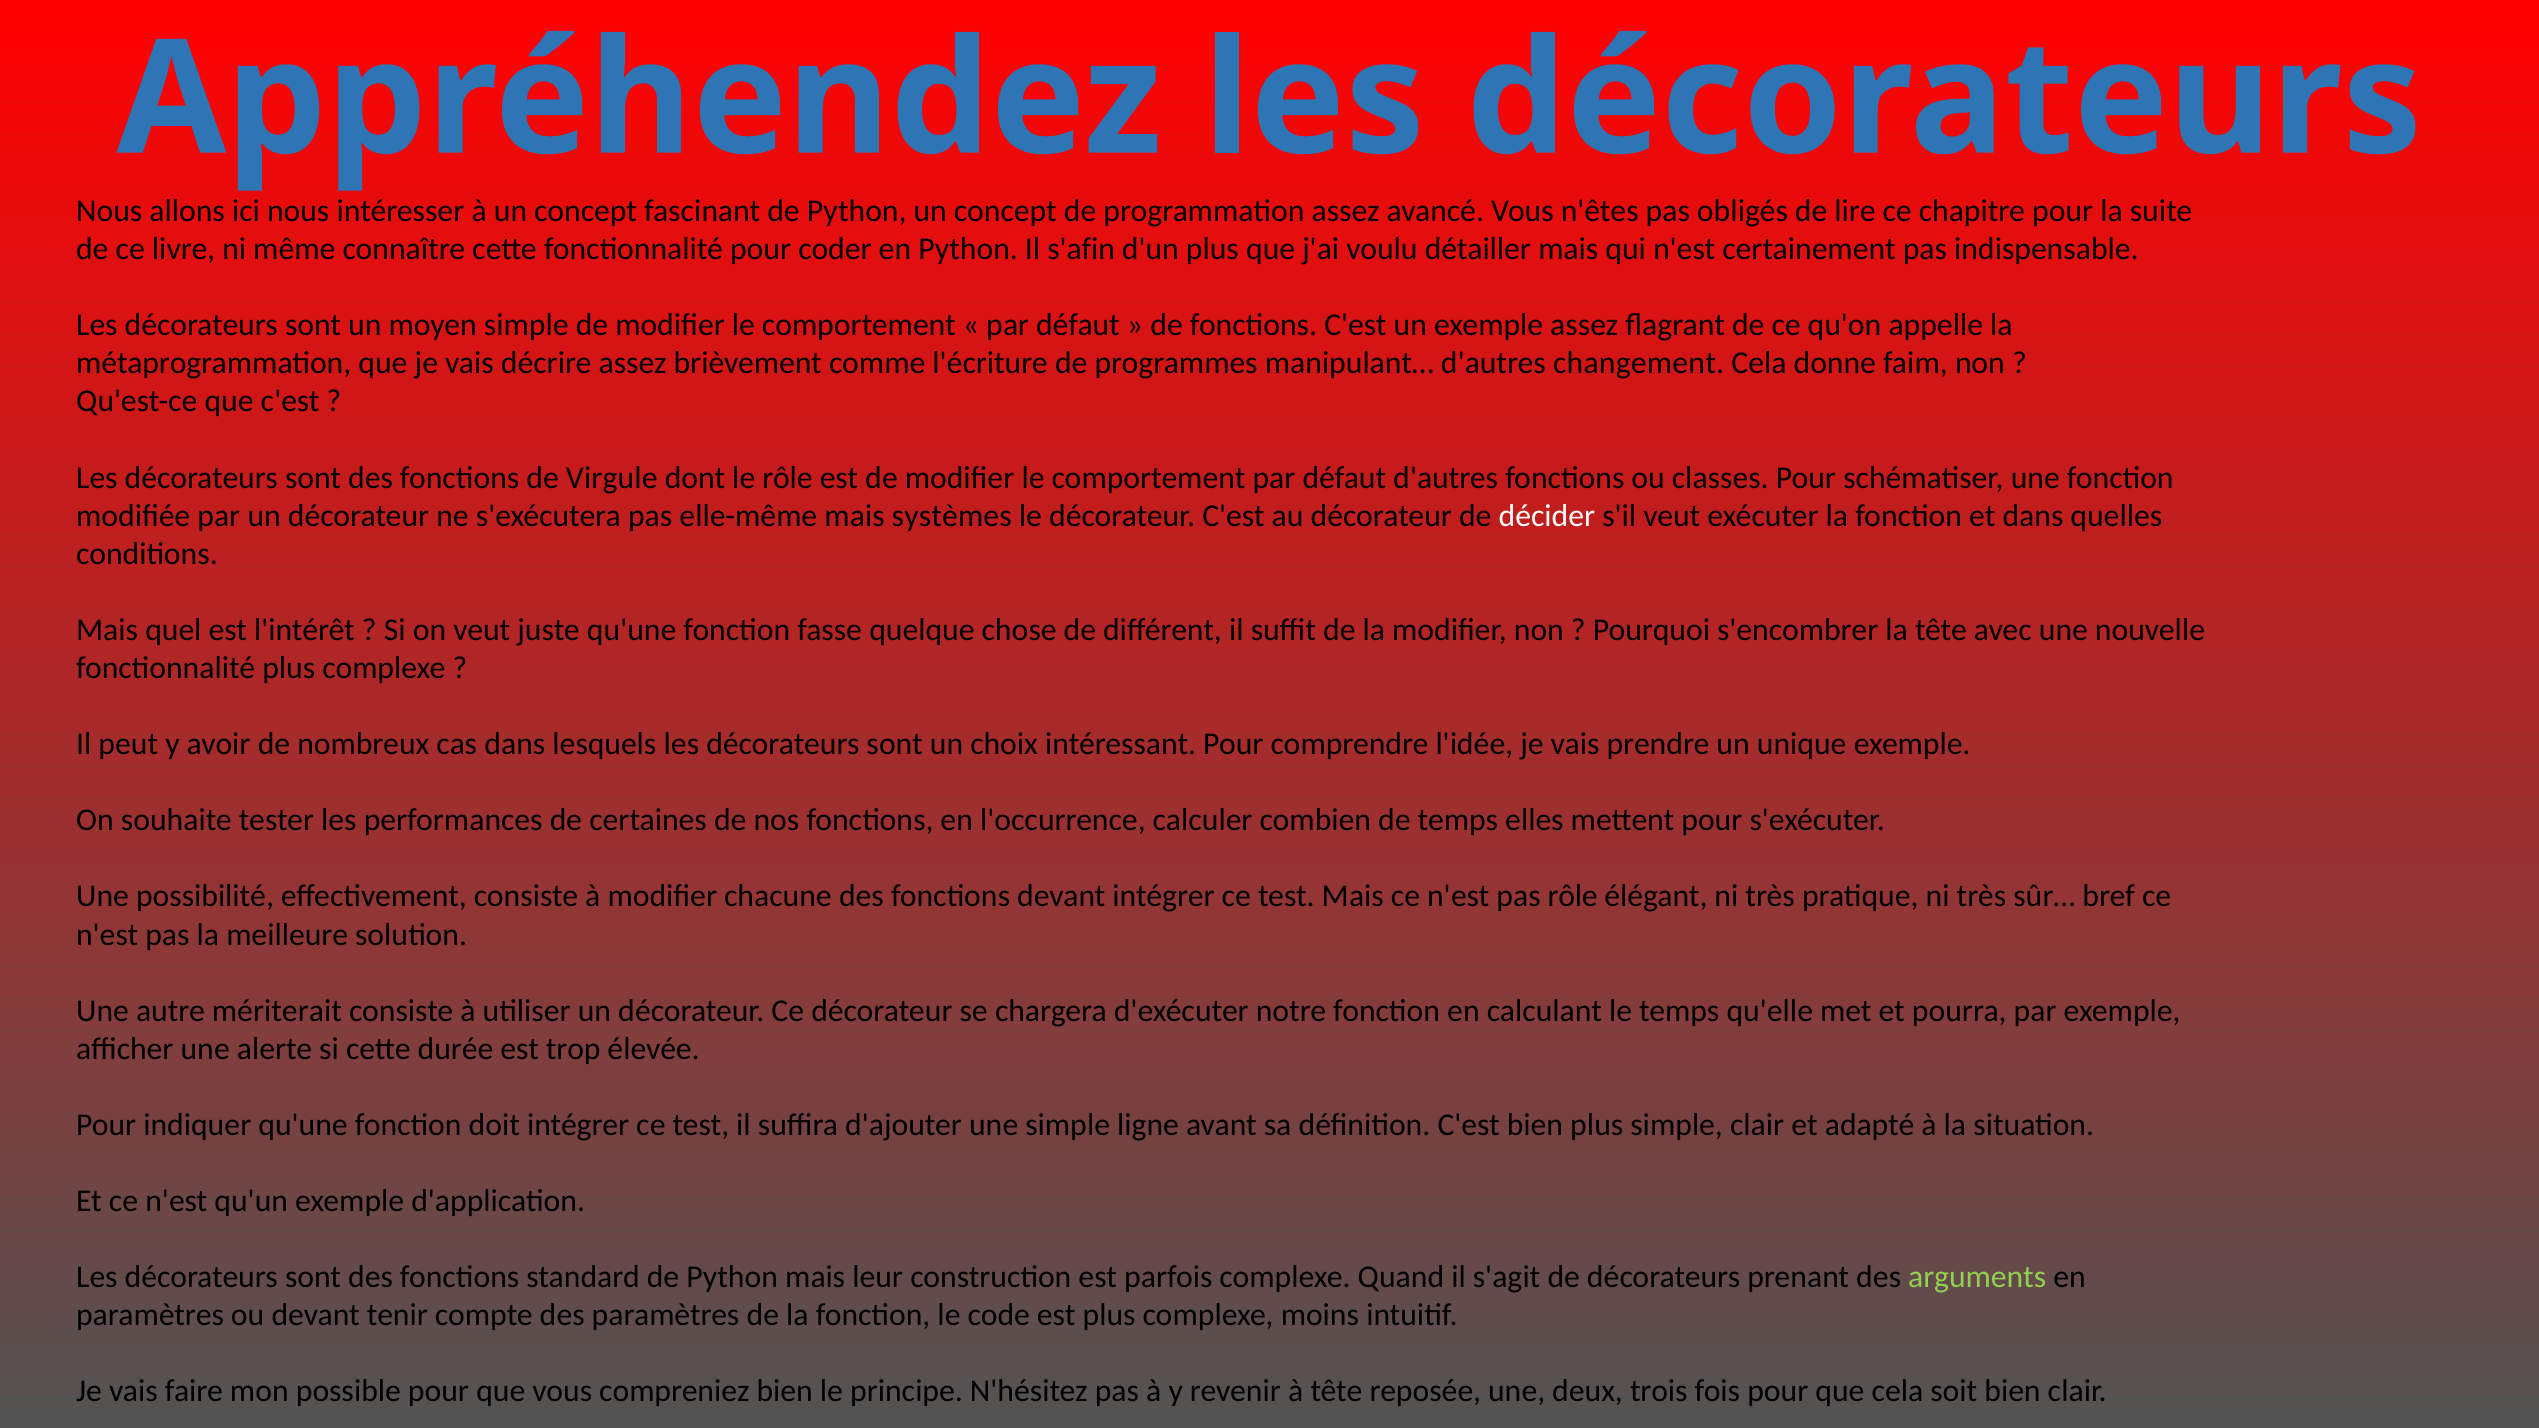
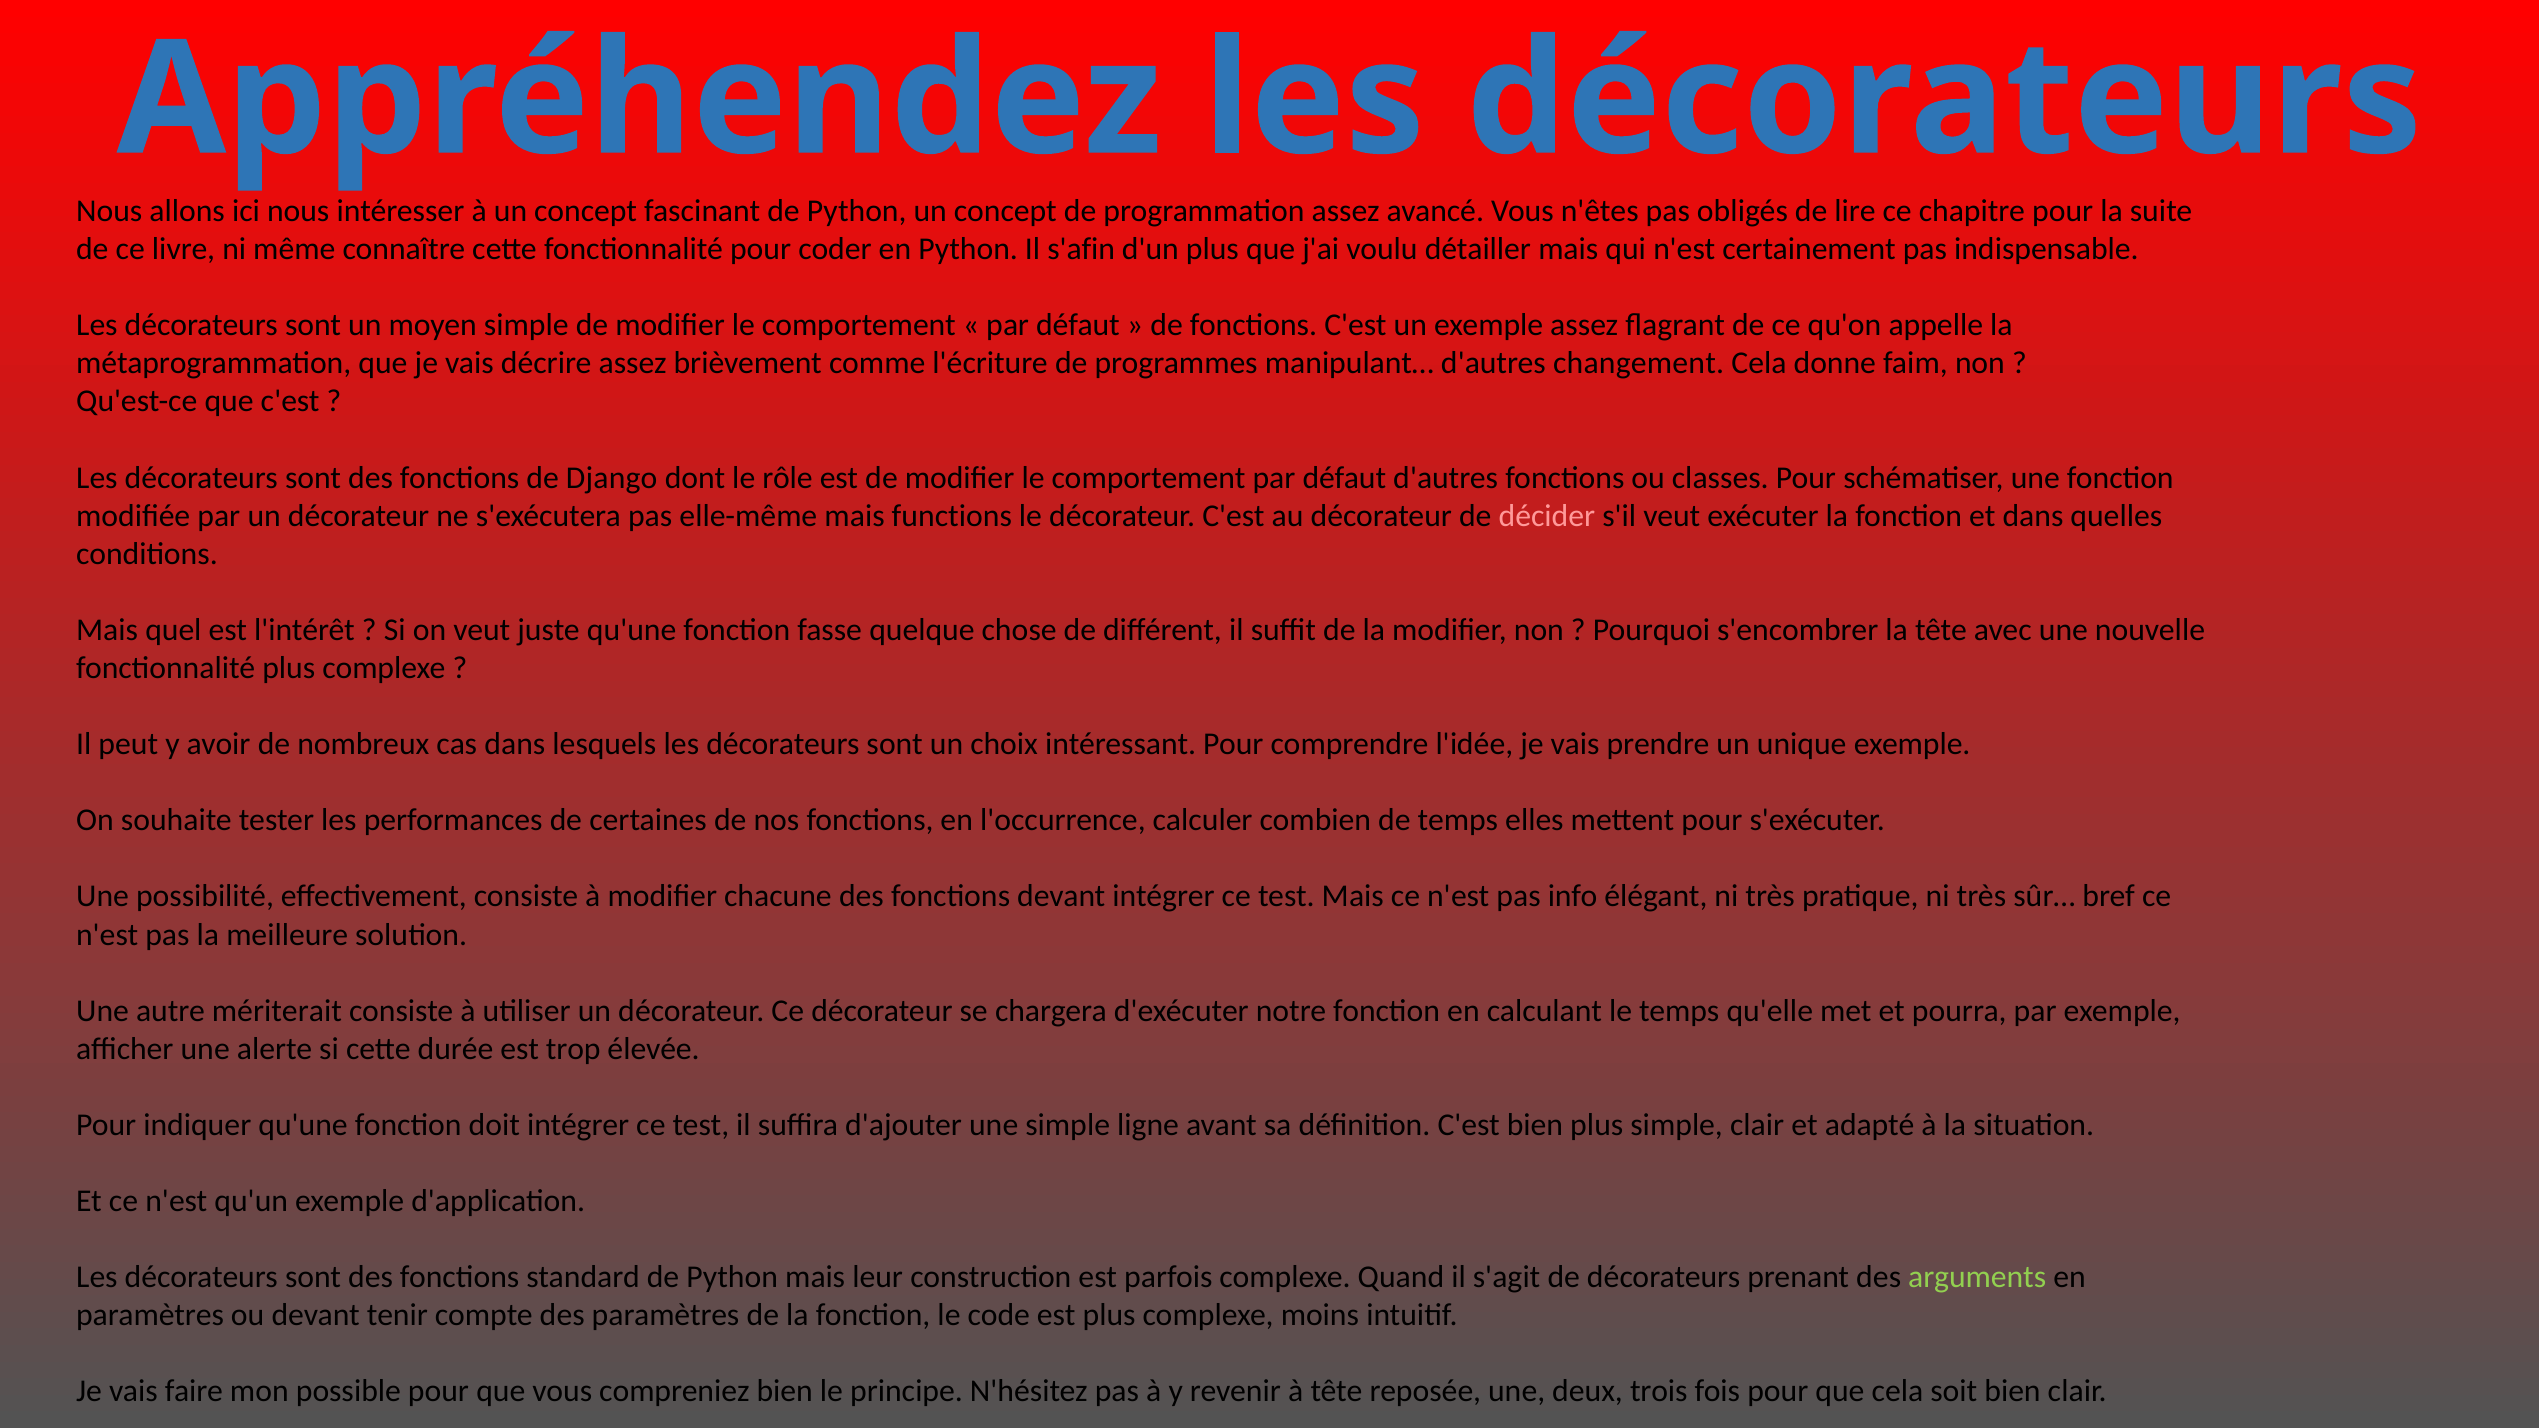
Virgule: Virgule -> Django
systèmes: systèmes -> functions
décider colour: white -> pink
pas rôle: rôle -> info
